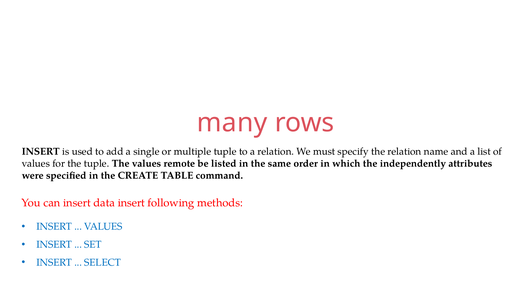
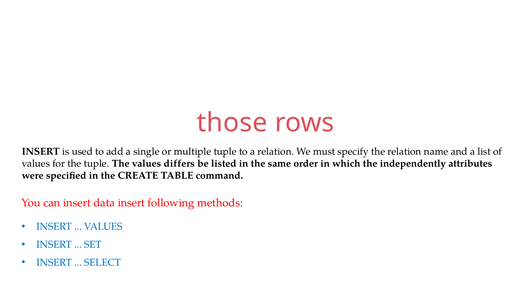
many: many -> those
remote: remote -> differs
